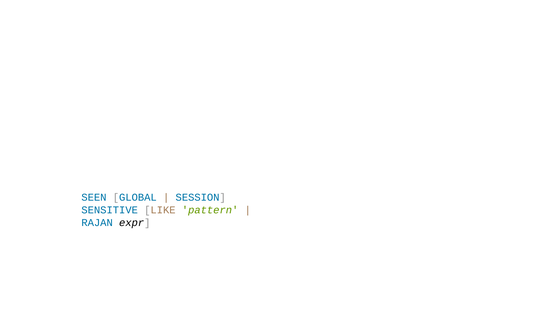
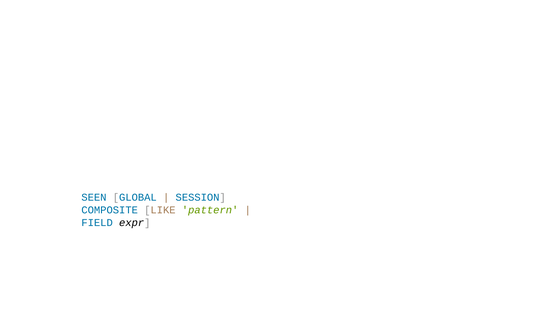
SENSITIVE: SENSITIVE -> COMPOSITE
RAJAN: RAJAN -> FIELD
